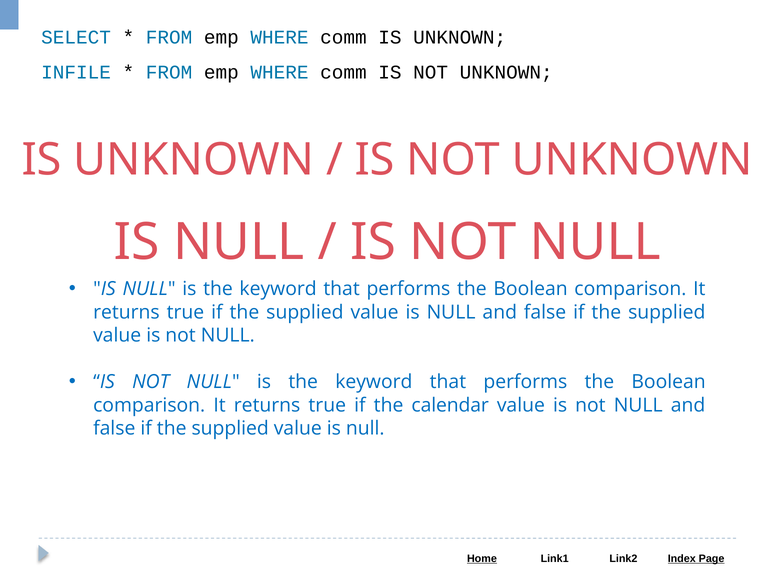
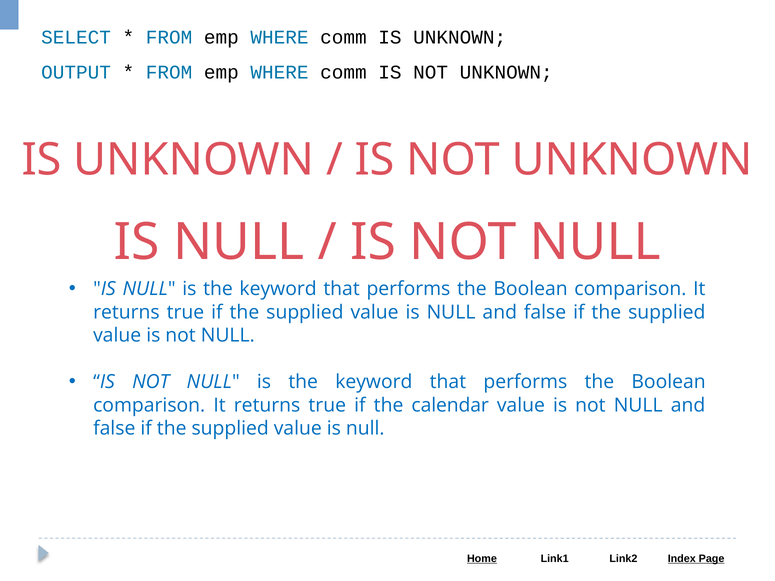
INFILE: INFILE -> OUTPUT
